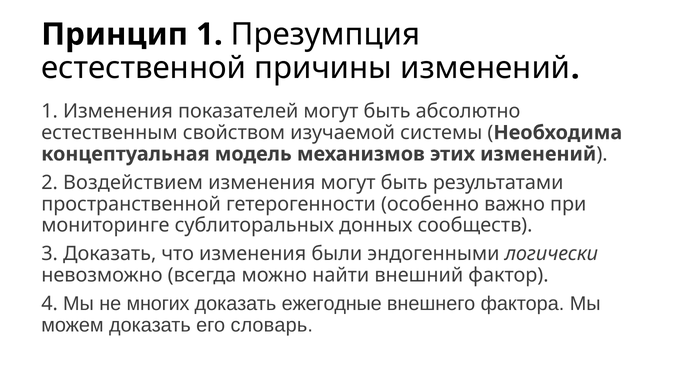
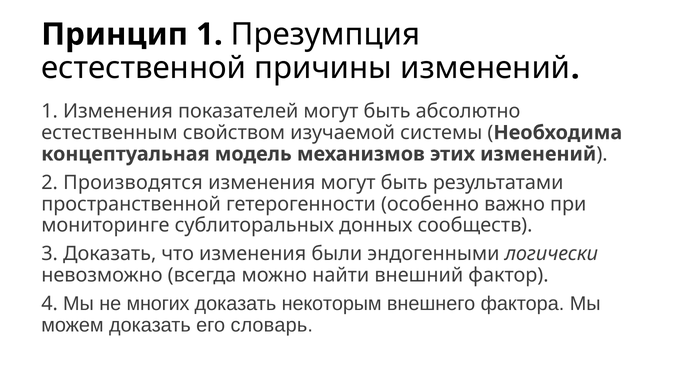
Воздействием: Воздействием -> Производятся
ежегодные: ежегодные -> некоторым
